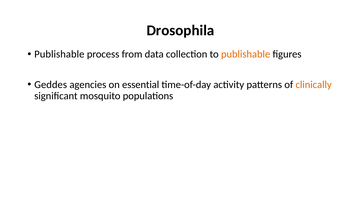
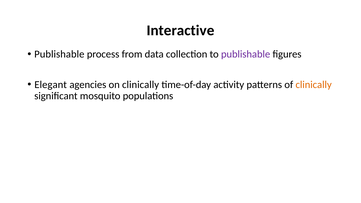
Drosophila: Drosophila -> Interactive
publishable at (246, 54) colour: orange -> purple
Geddes: Geddes -> Elegant
on essential: essential -> clinically
